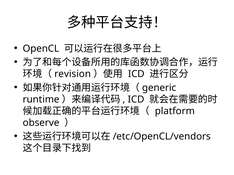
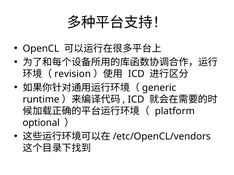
observe: observe -> optional
